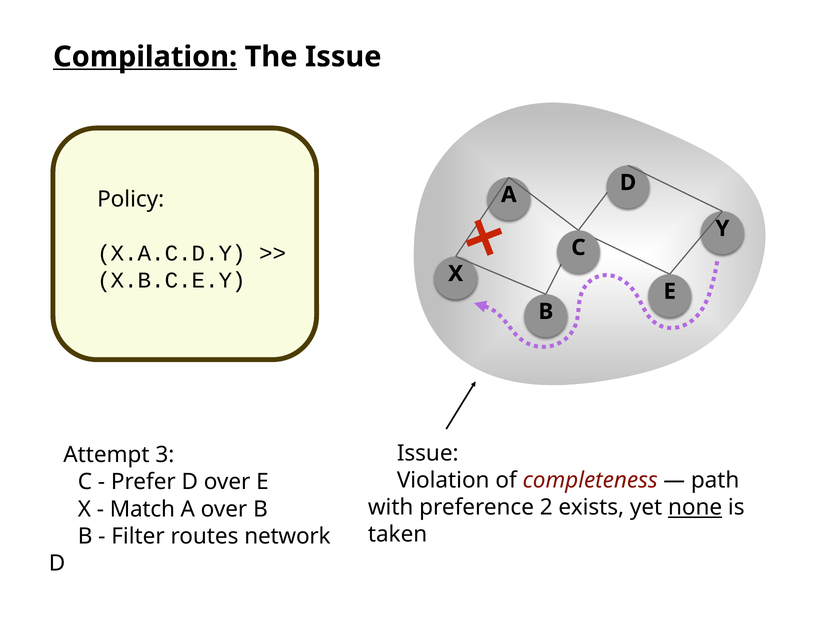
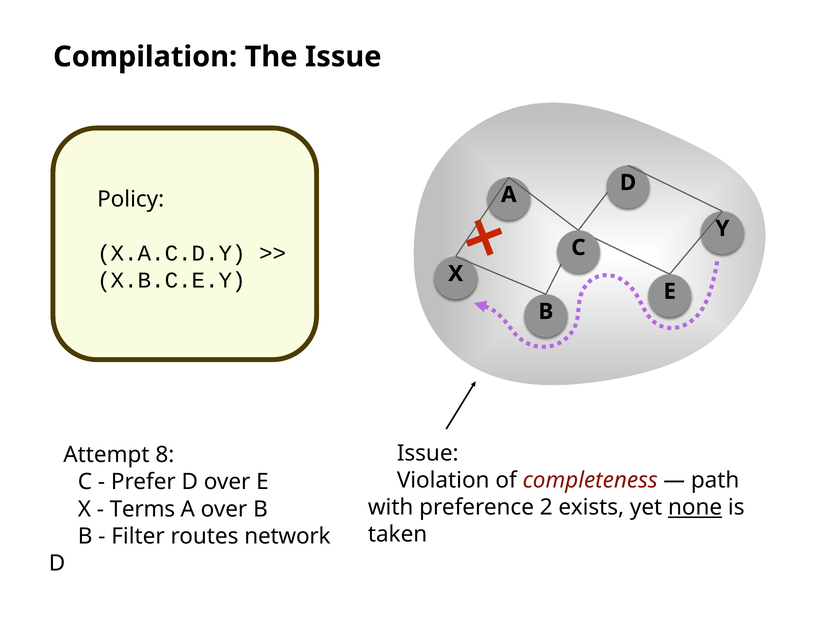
Compilation underline: present -> none
3: 3 -> 8
Match: Match -> Terms
